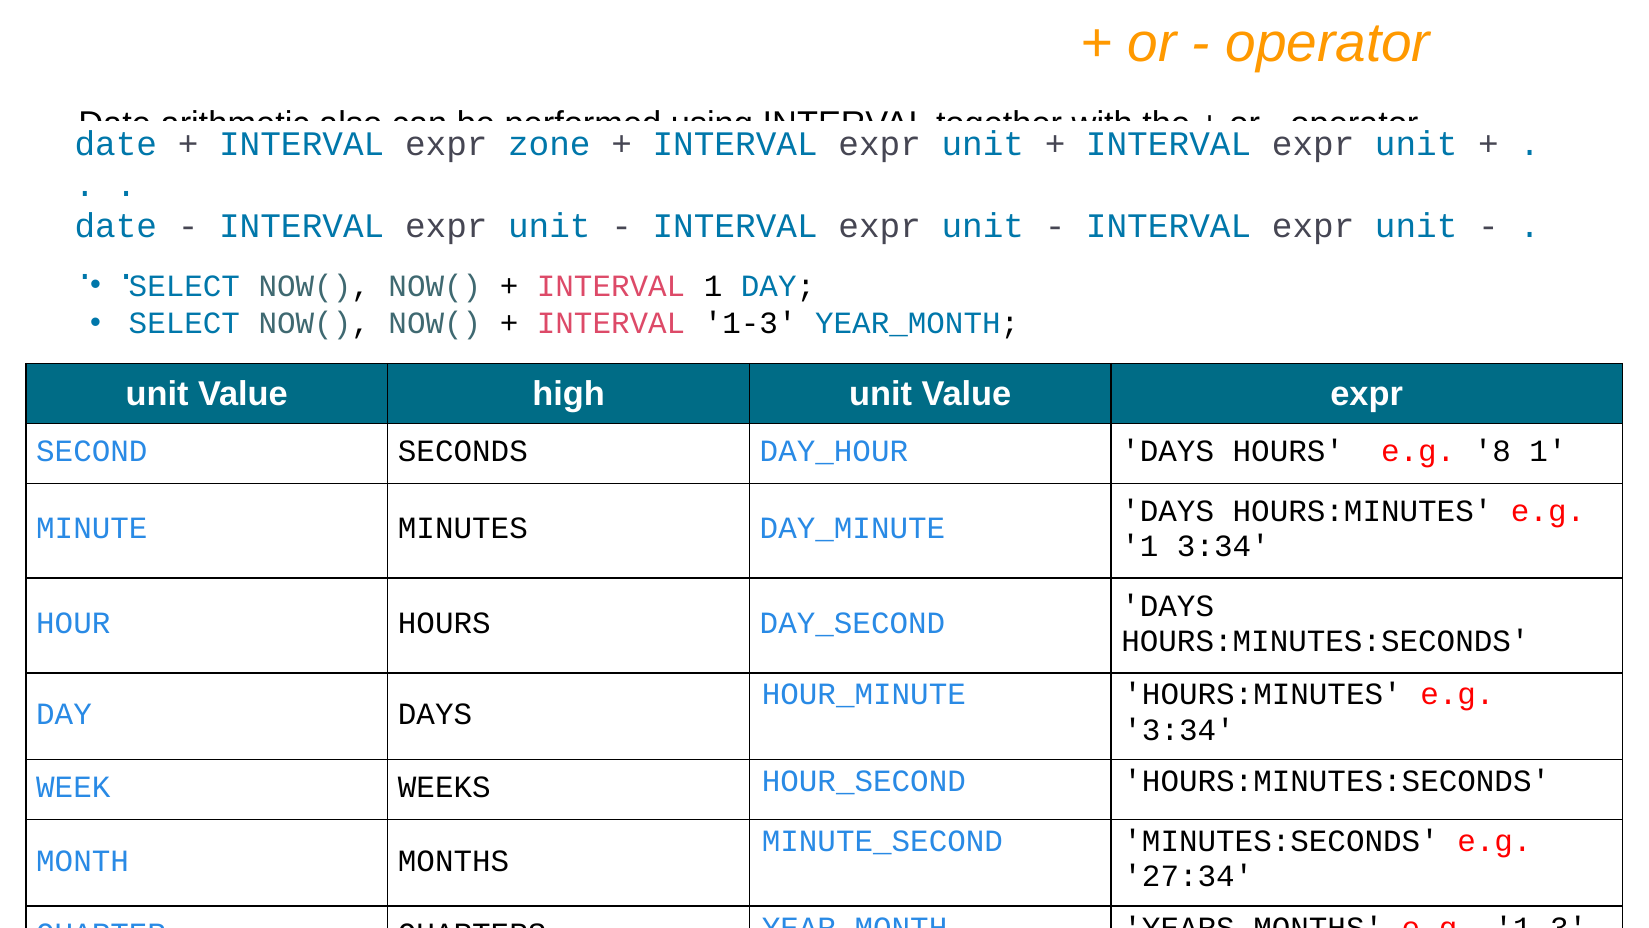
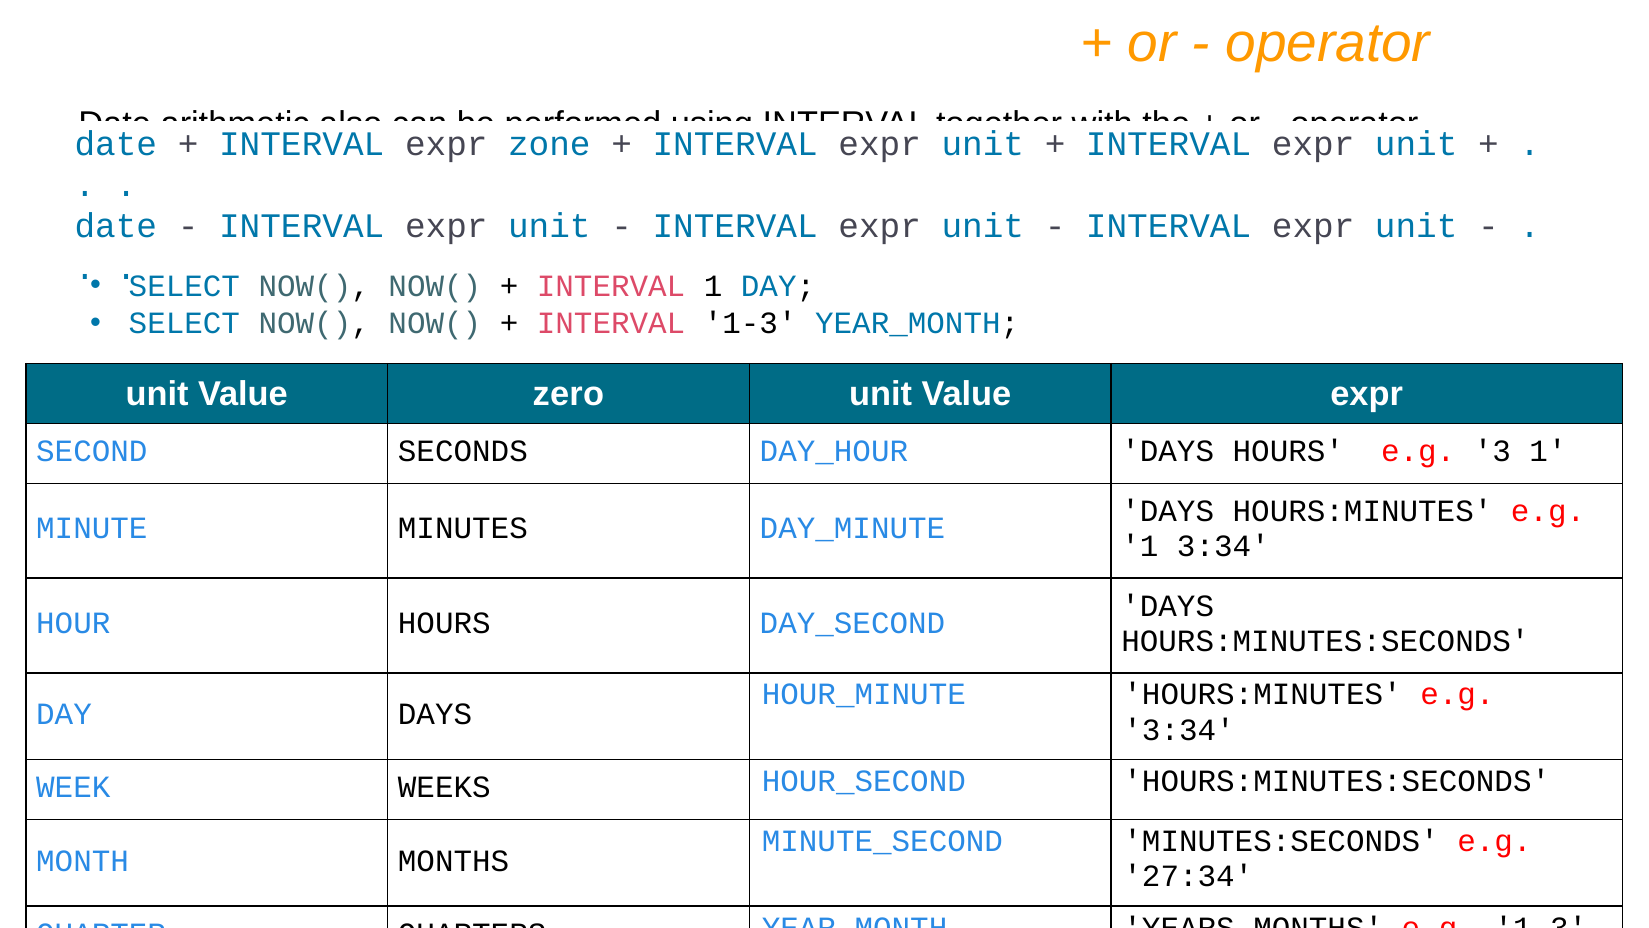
high: high -> zero
8: 8 -> 3
